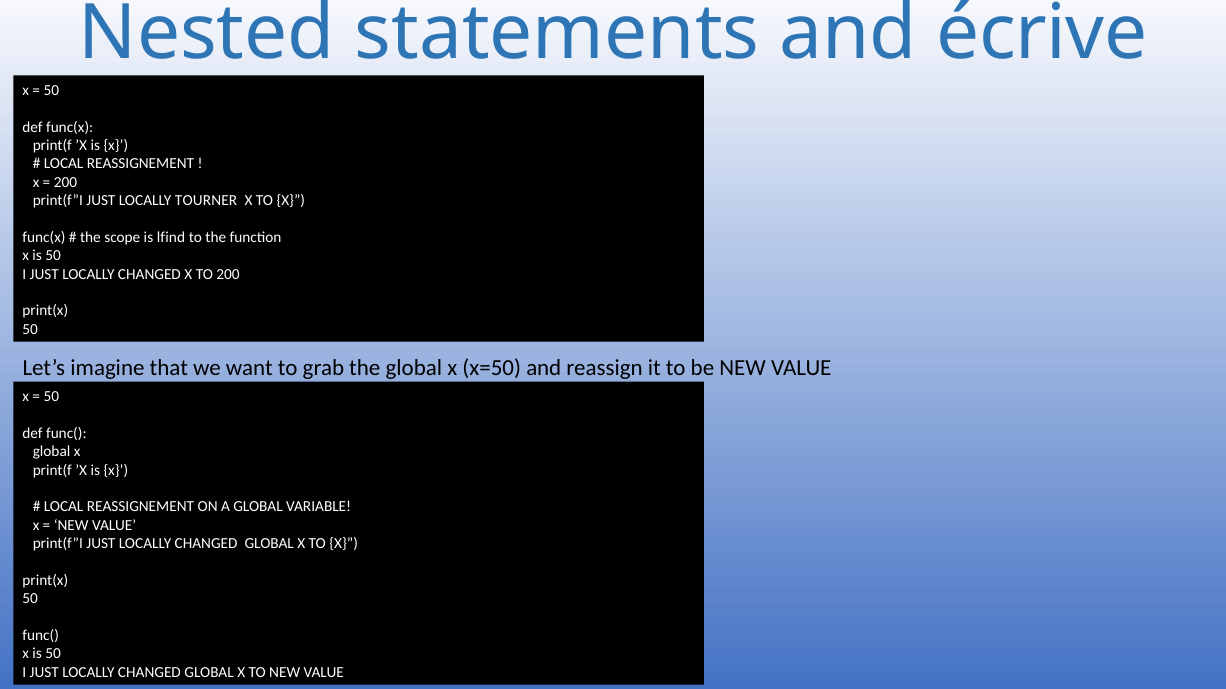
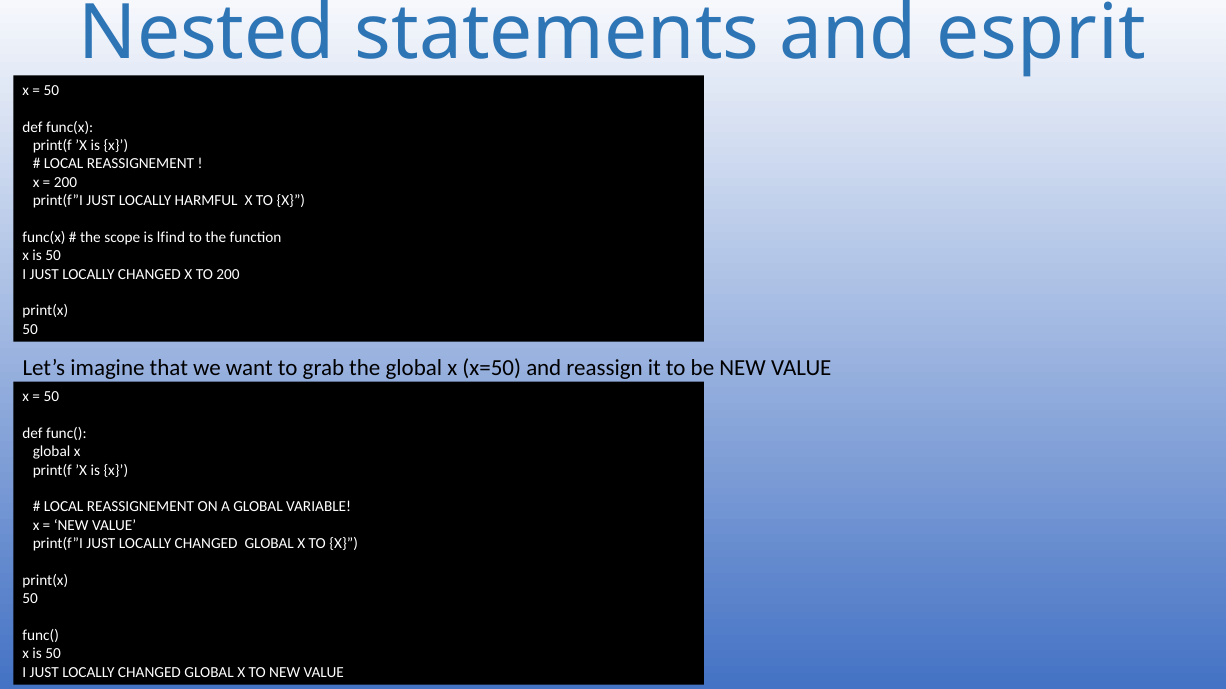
écrive: écrive -> esprit
TOURNER: TOURNER -> HARMFUL
